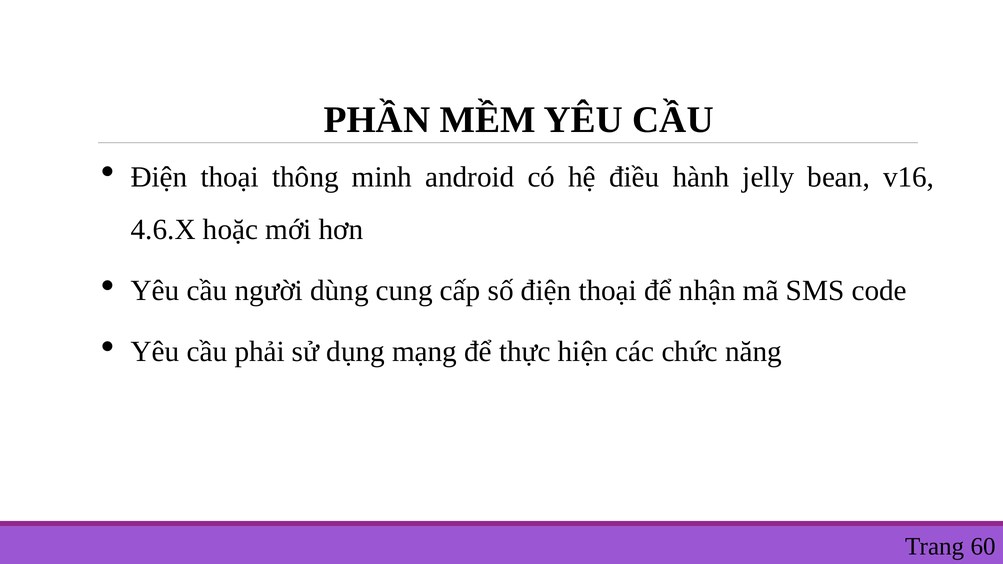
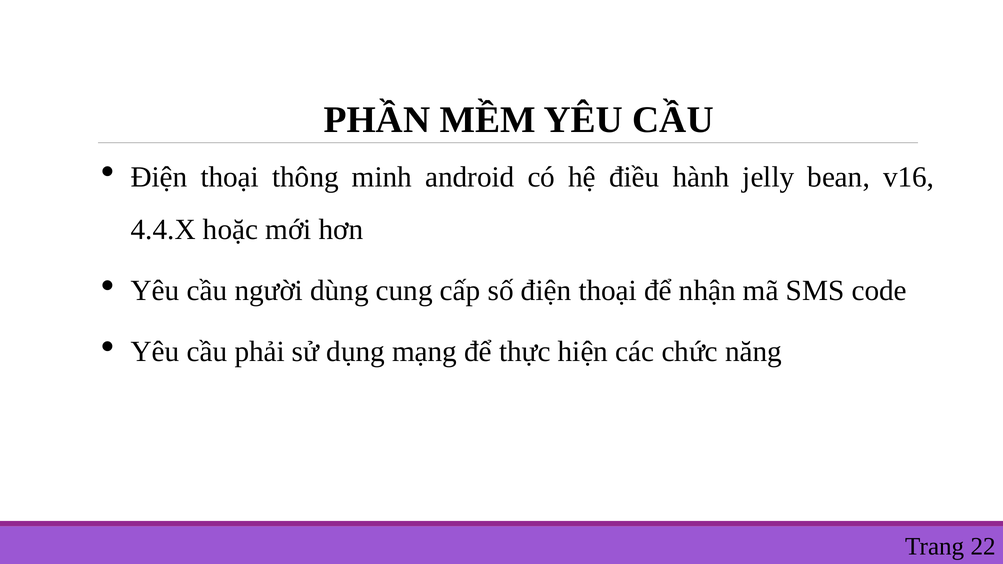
4.6.X: 4.6.X -> 4.4.X
60: 60 -> 22
